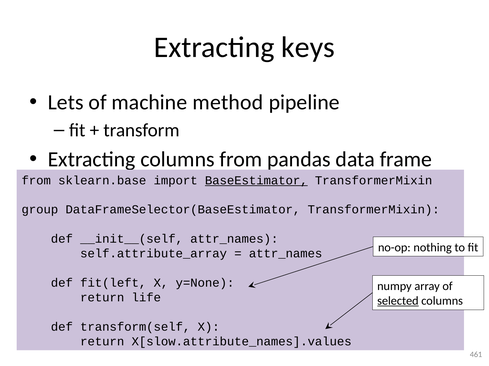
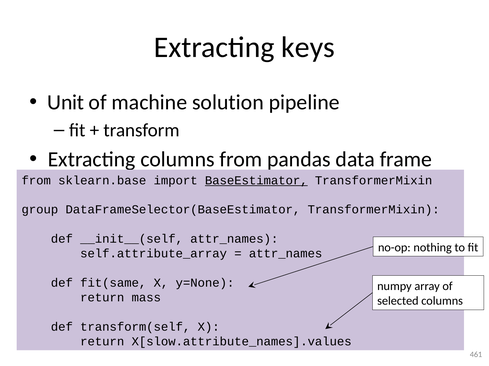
Lets: Lets -> Unit
method: method -> solution
fit(left: fit(left -> fit(same
life: life -> mass
selected underline: present -> none
